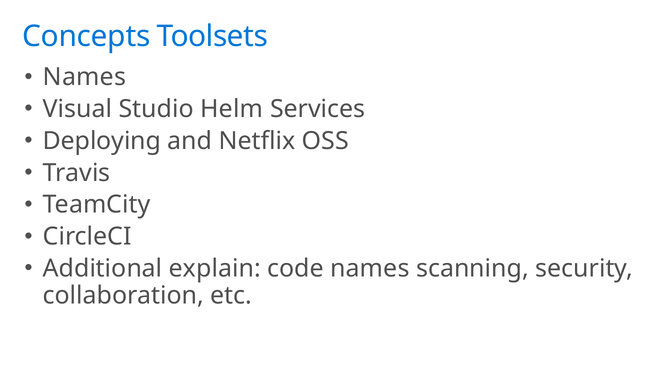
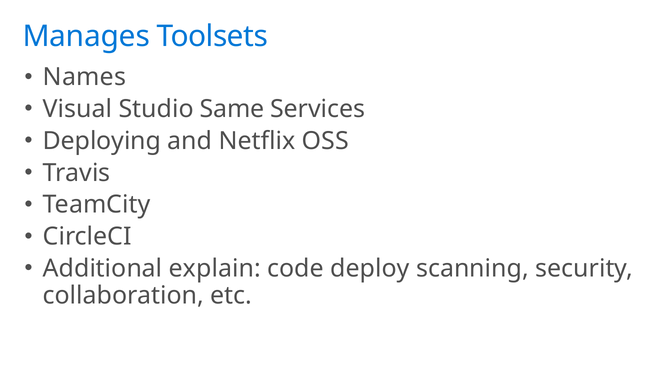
Concepts: Concepts -> Manages
Helm: Helm -> Same
code names: names -> deploy
